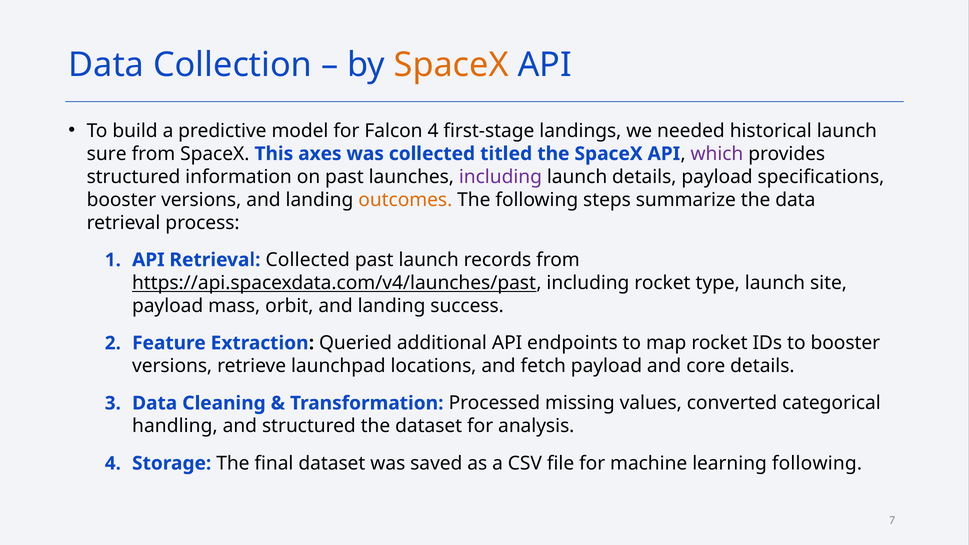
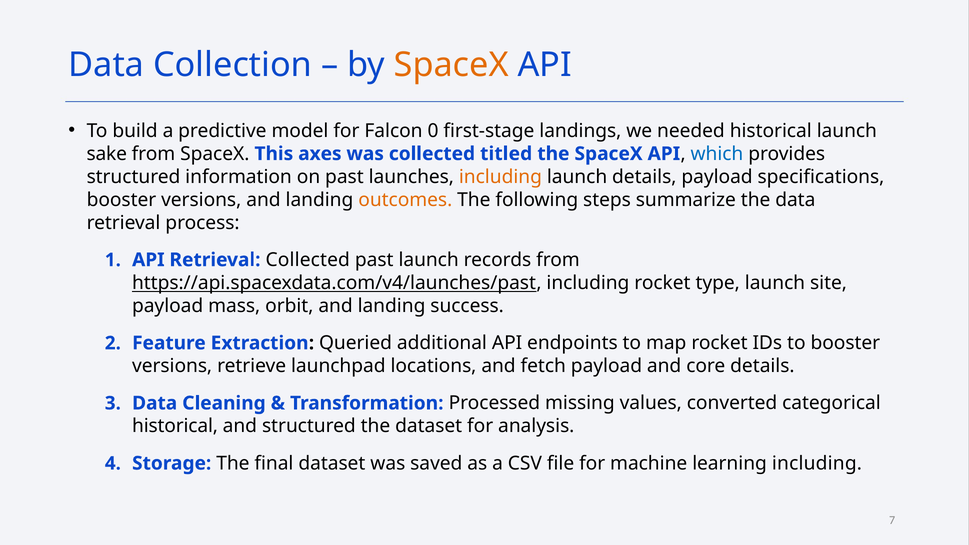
Falcon 4: 4 -> 0
sure: sure -> sake
which colour: purple -> blue
including at (500, 177) colour: purple -> orange
handling at (175, 426): handling -> historical
learning following: following -> including
